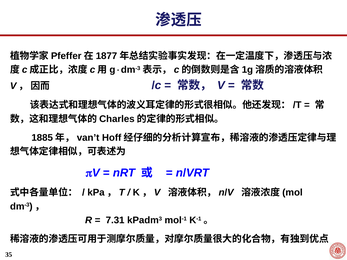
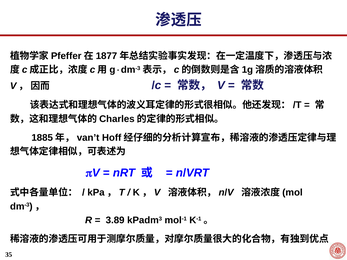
7.31: 7.31 -> 3.89
